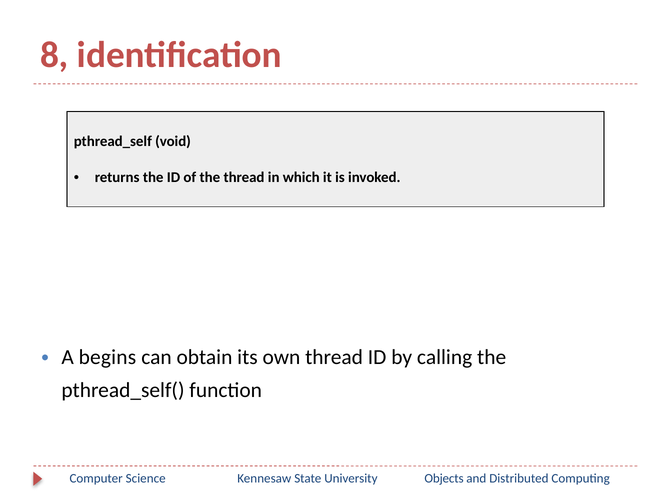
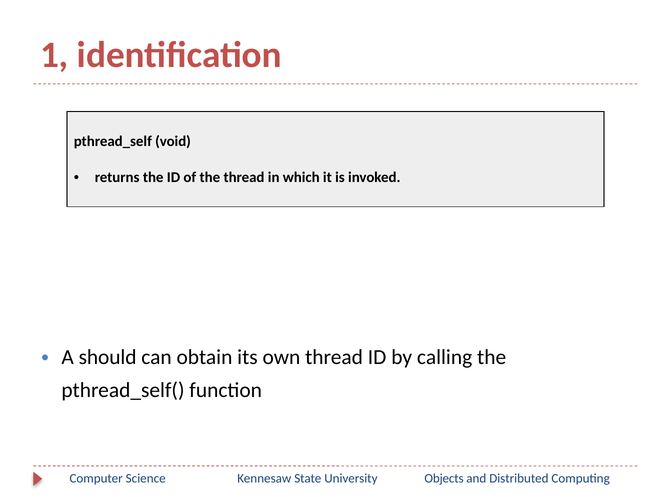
8: 8 -> 1
begins: begins -> should
